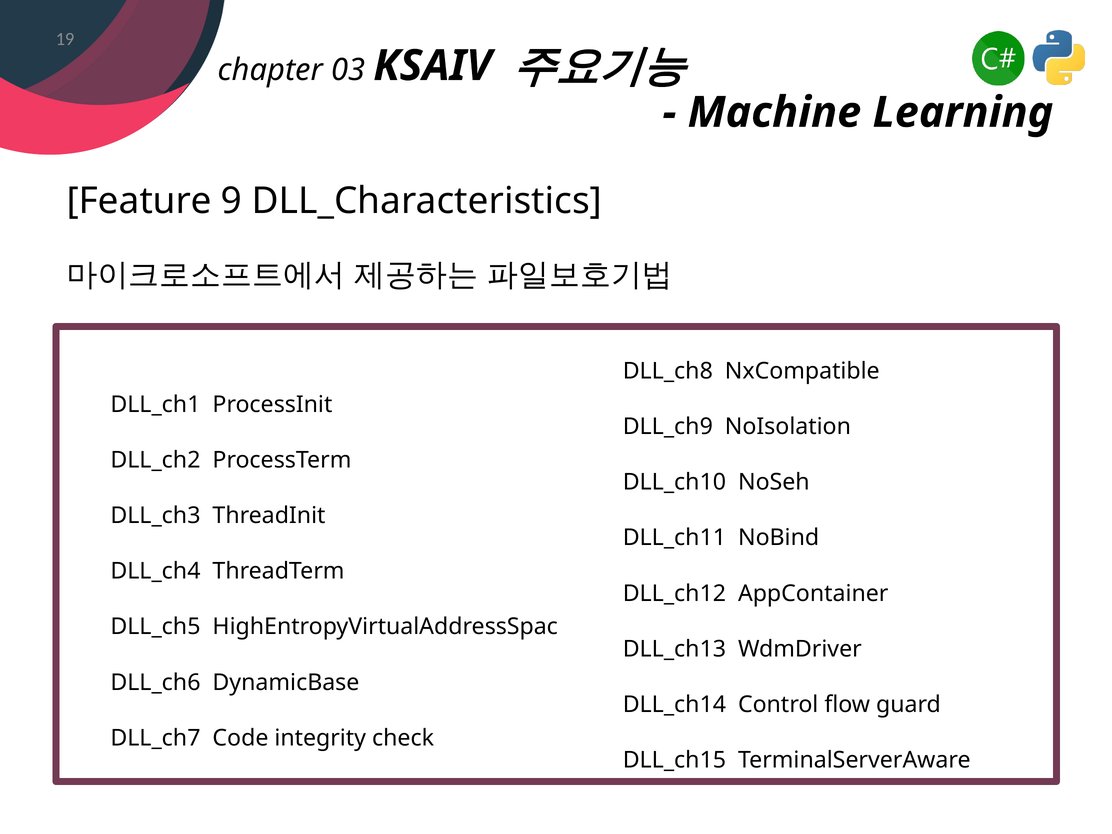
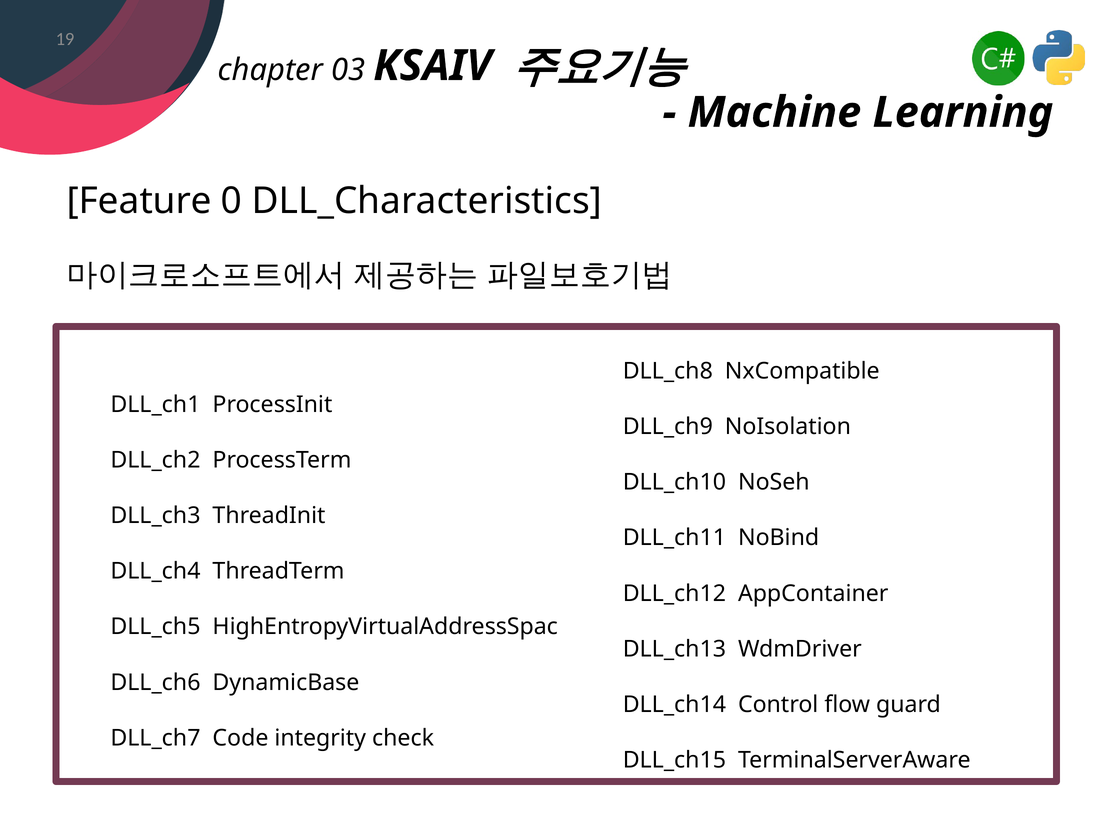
9: 9 -> 0
